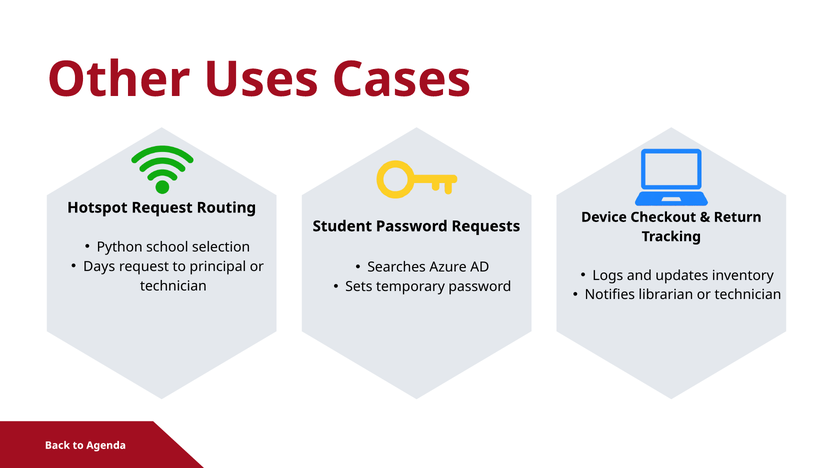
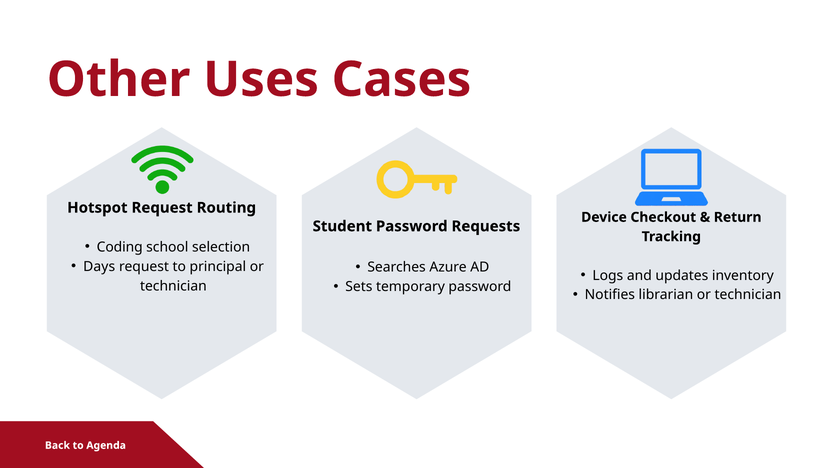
Python: Python -> Coding
